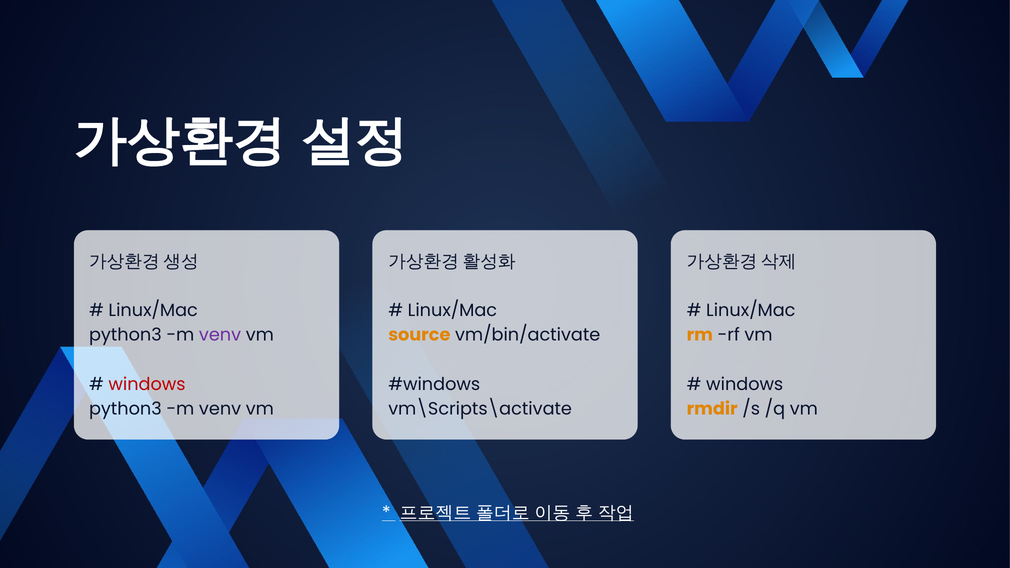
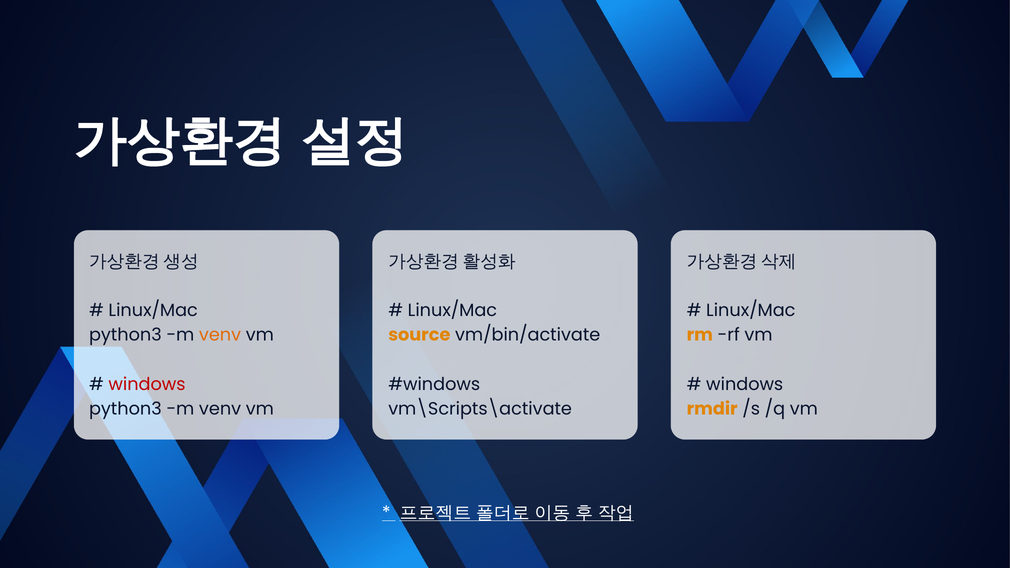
venv at (220, 335) colour: purple -> orange
